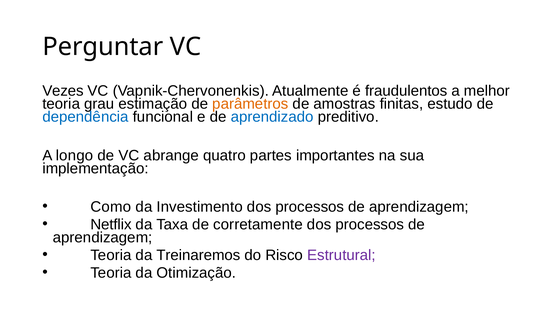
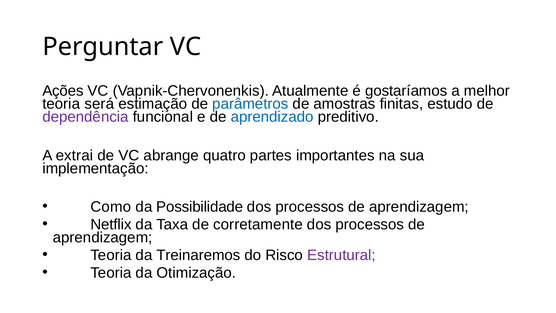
Vezes: Vezes -> Ações
fraudulentos: fraudulentos -> gostaríamos
grau: grau -> será
parâmetros colour: orange -> blue
dependência colour: blue -> purple
longo: longo -> extrai
Investimento: Investimento -> Possibilidade
